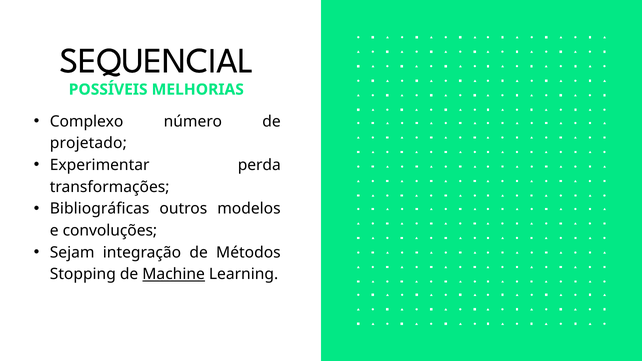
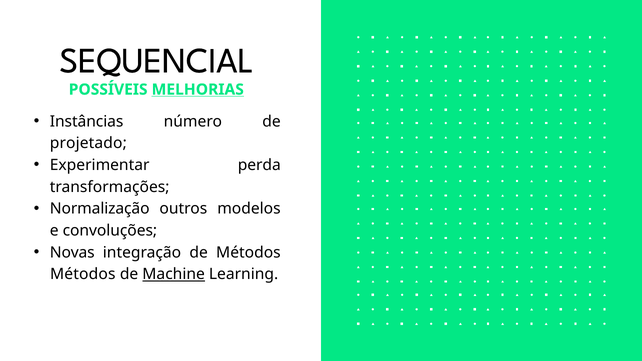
MELHORIAS underline: none -> present
Complexo: Complexo -> Instâncias
Bibliográficas: Bibliográficas -> Normalização
Sejam: Sejam -> Novas
Stopping at (83, 274): Stopping -> Métodos
